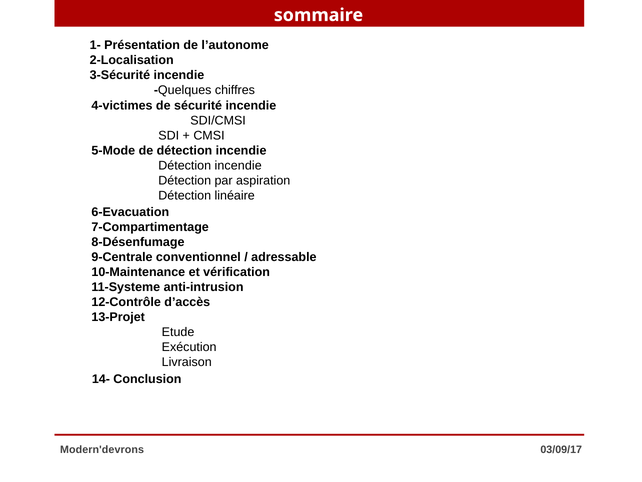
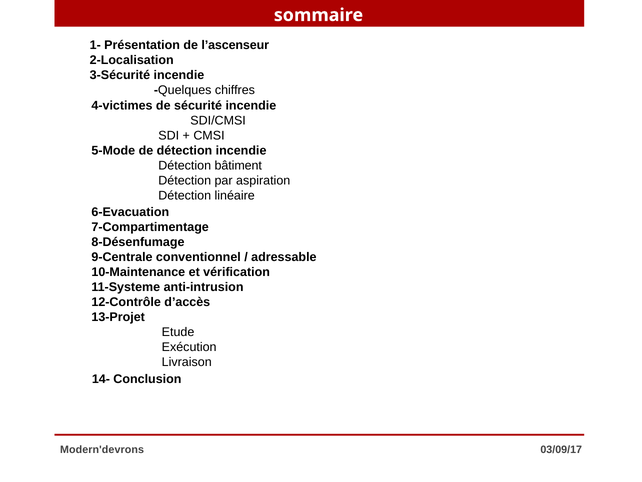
l’autonome: l’autonome -> l’ascenseur
incendie at (238, 166): incendie -> bâtiment
